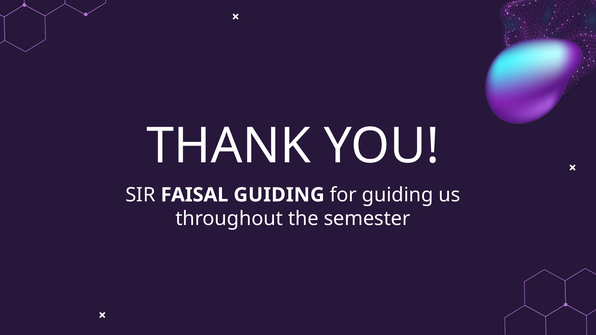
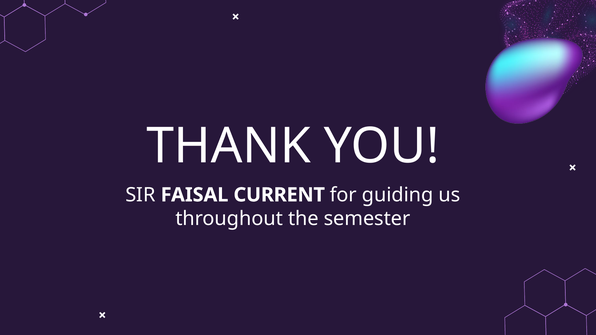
FAISAL GUIDING: GUIDING -> CURRENT
